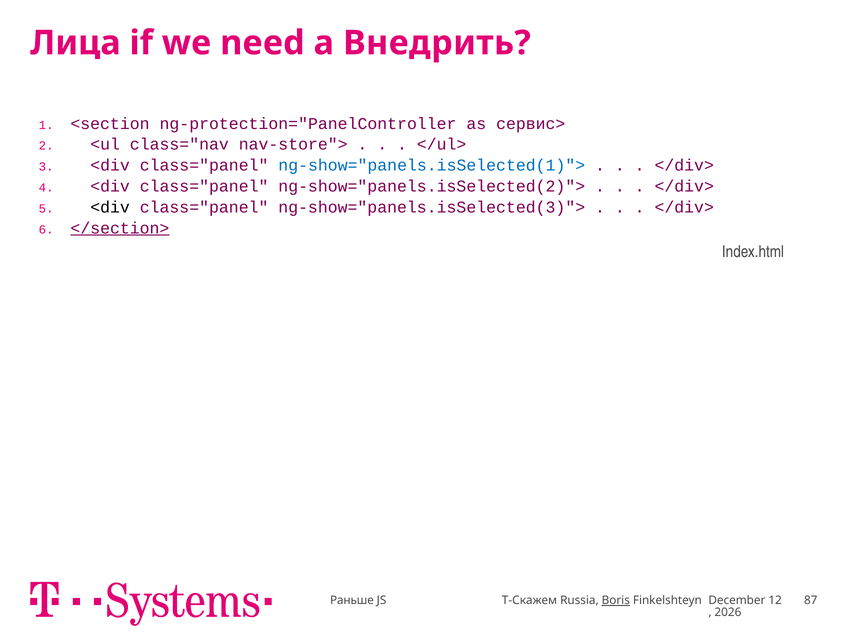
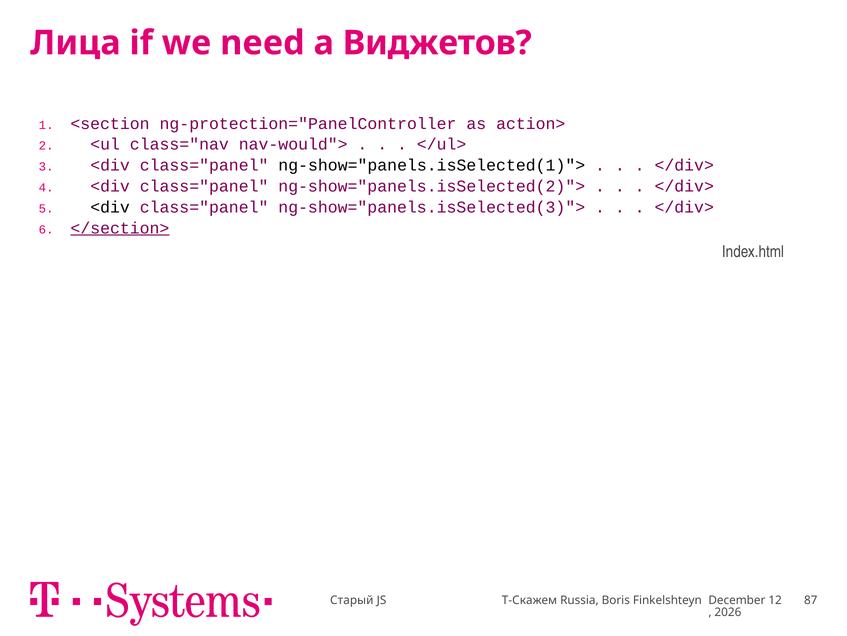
Внедрить: Внедрить -> Виджетов
сервис>: сервис> -> action>
nav-store">: nav-store"> -> nav-would">
ng-show="panels.isSelected(1)"> colour: blue -> black
Раньше: Раньше -> Старый
Boris underline: present -> none
